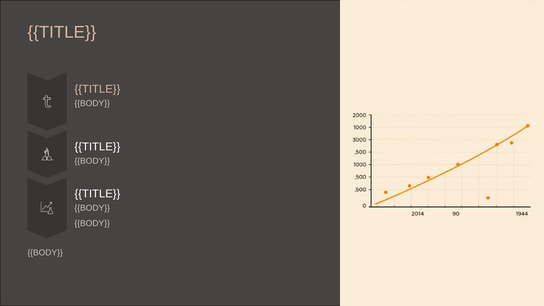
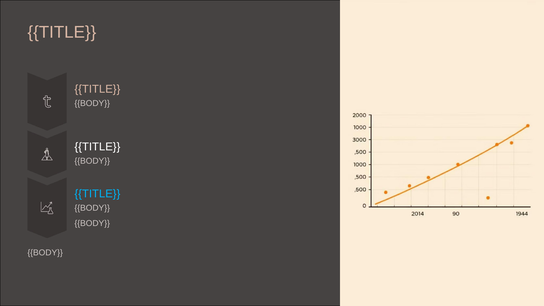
TITLE at (97, 194) colour: white -> light blue
